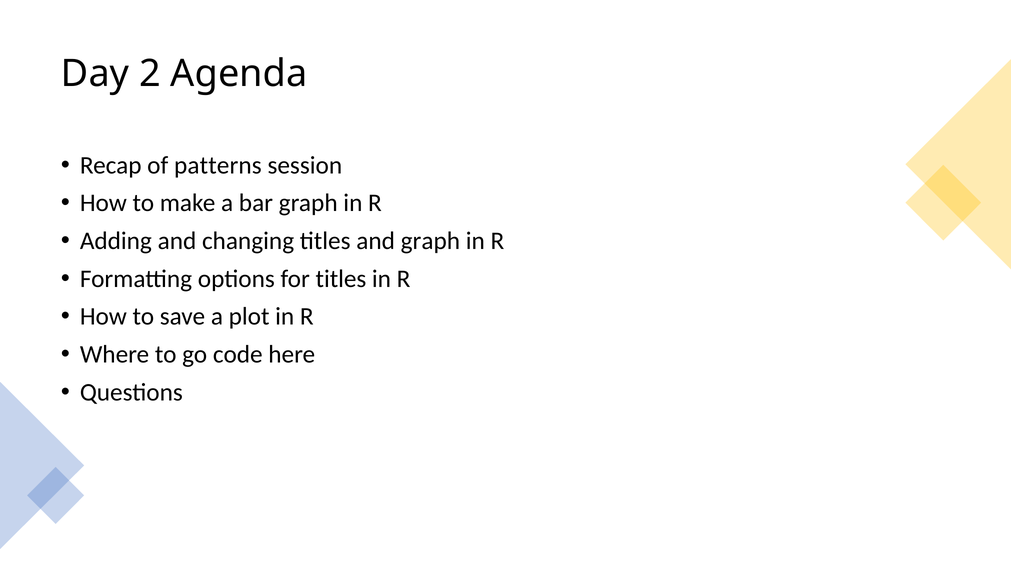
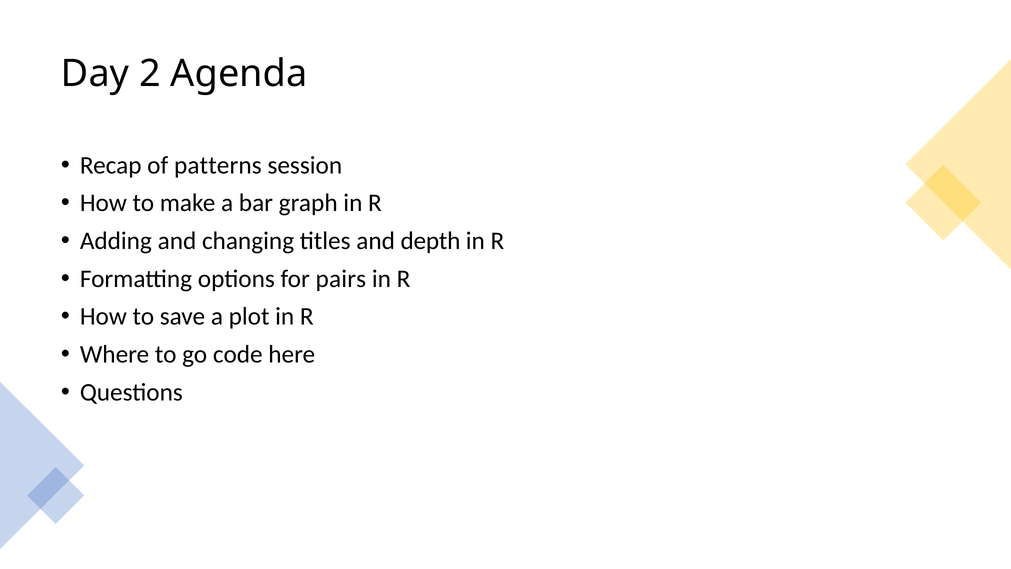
and graph: graph -> depth
for titles: titles -> pairs
